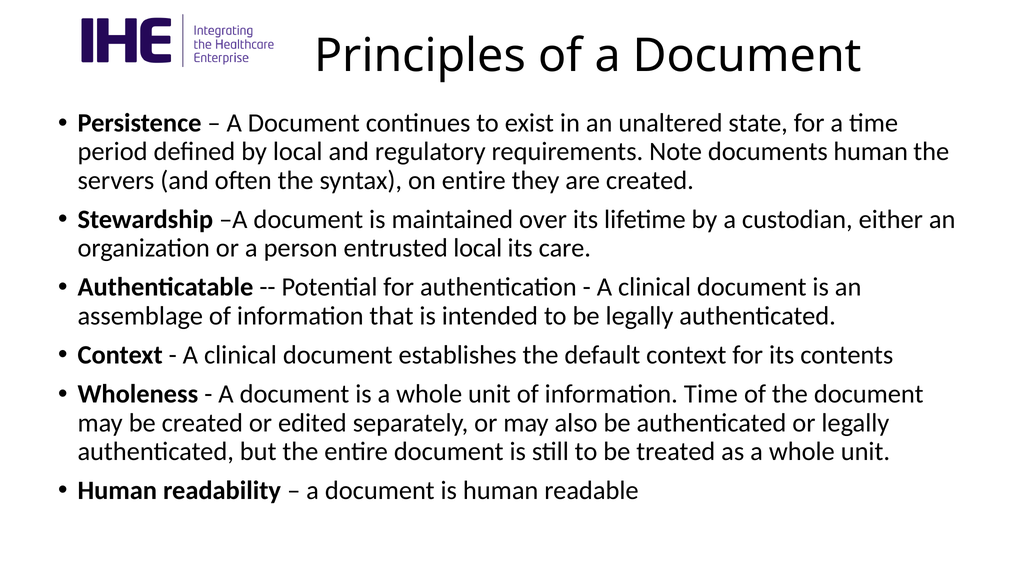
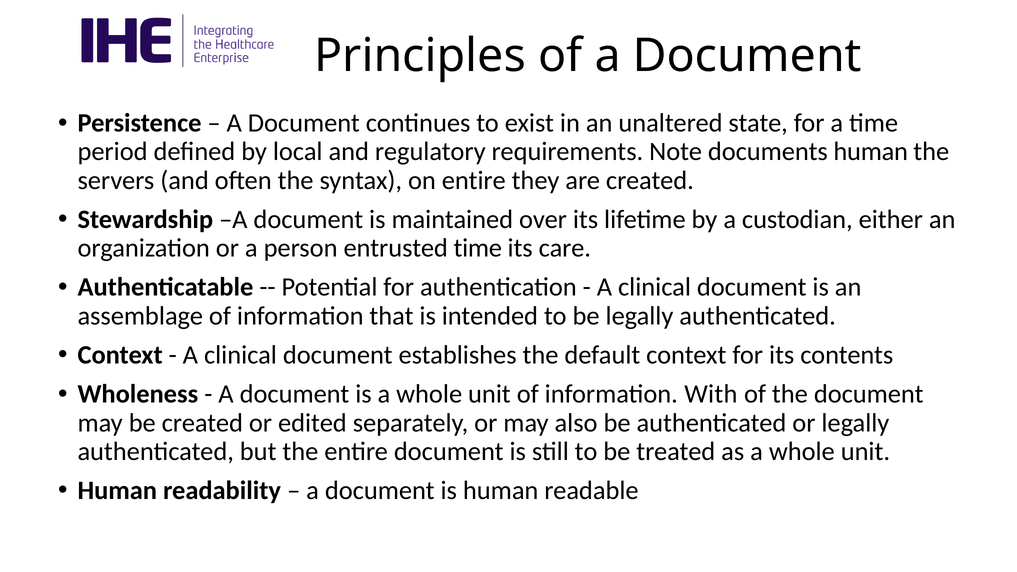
entrusted local: local -> time
information Time: Time -> With
